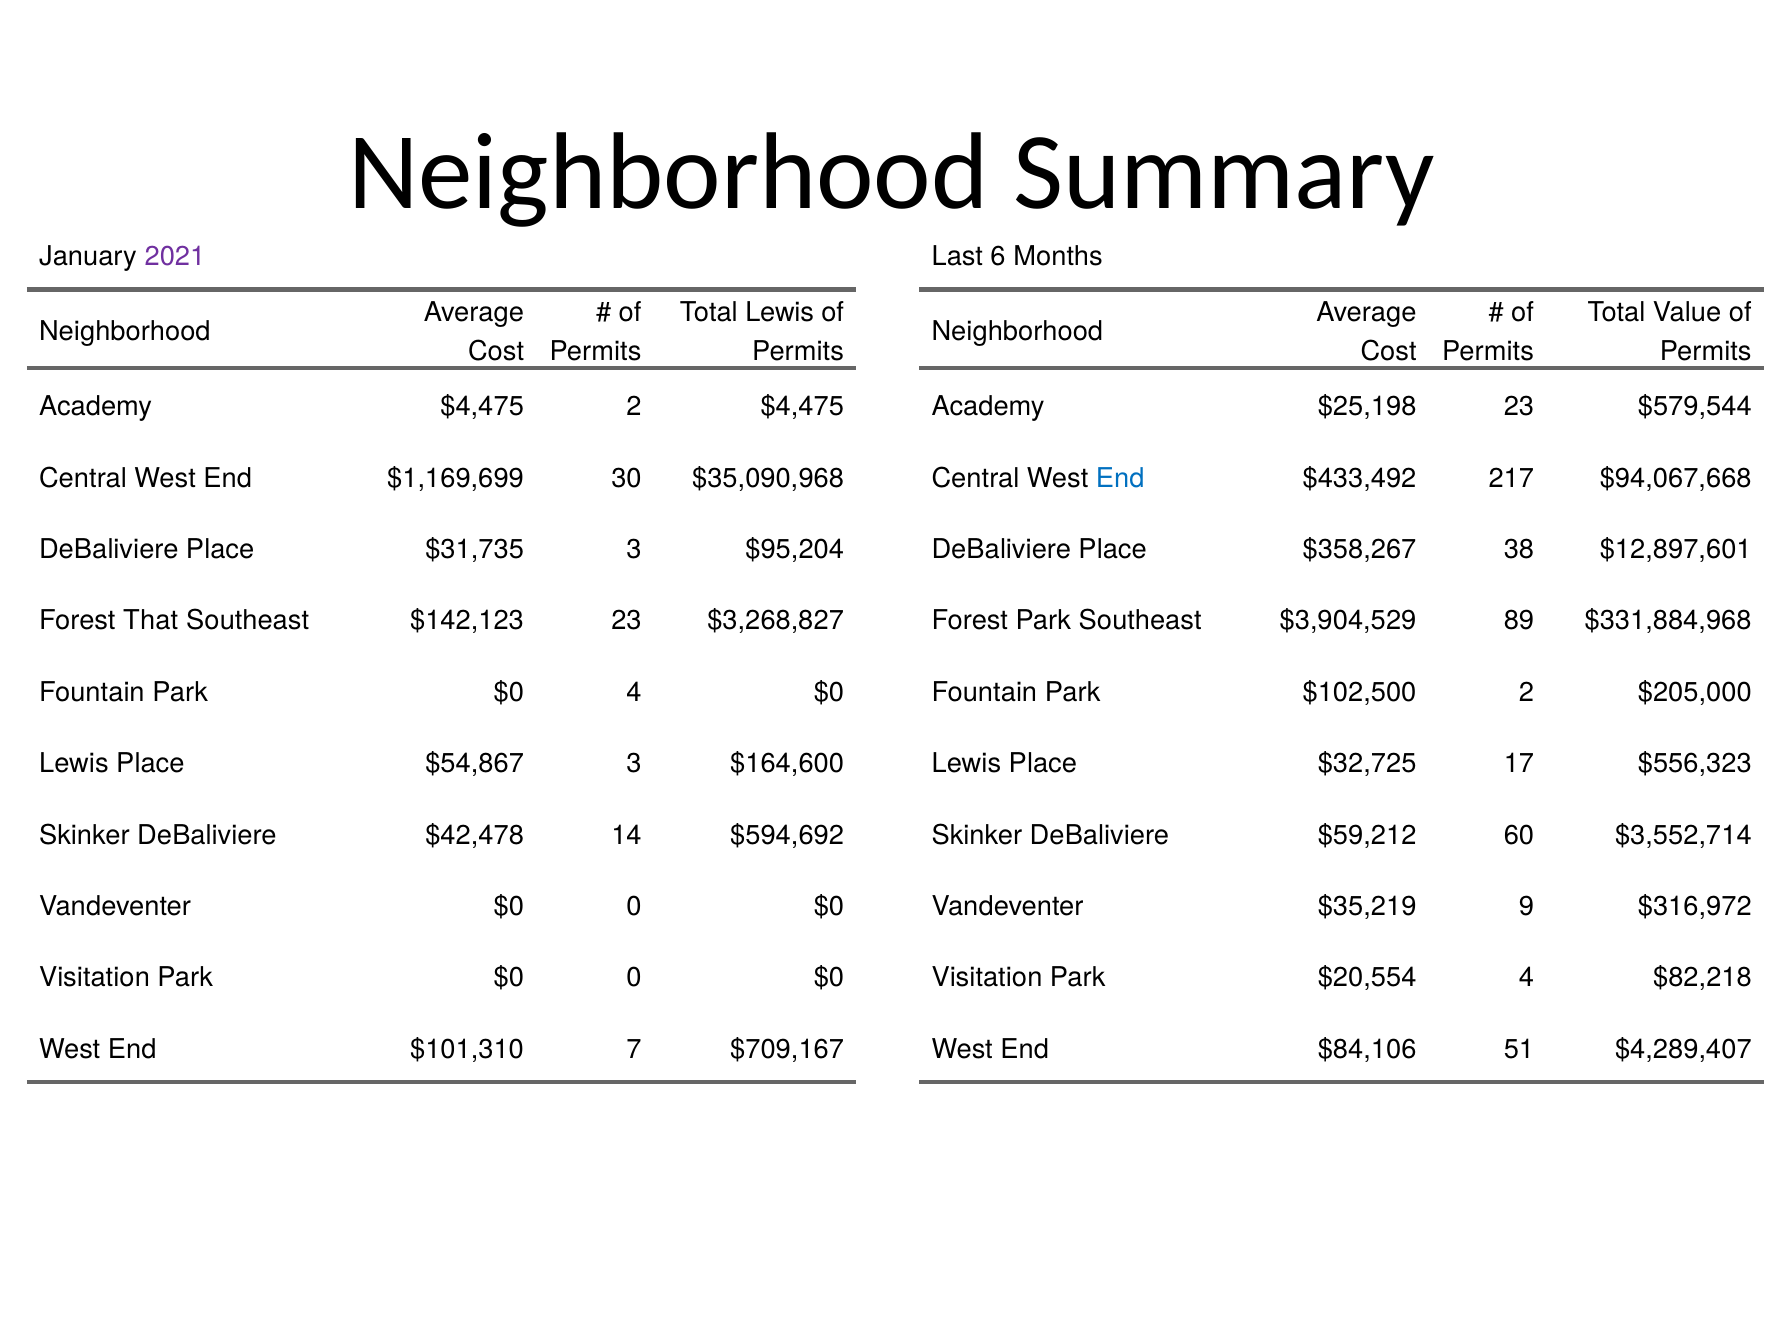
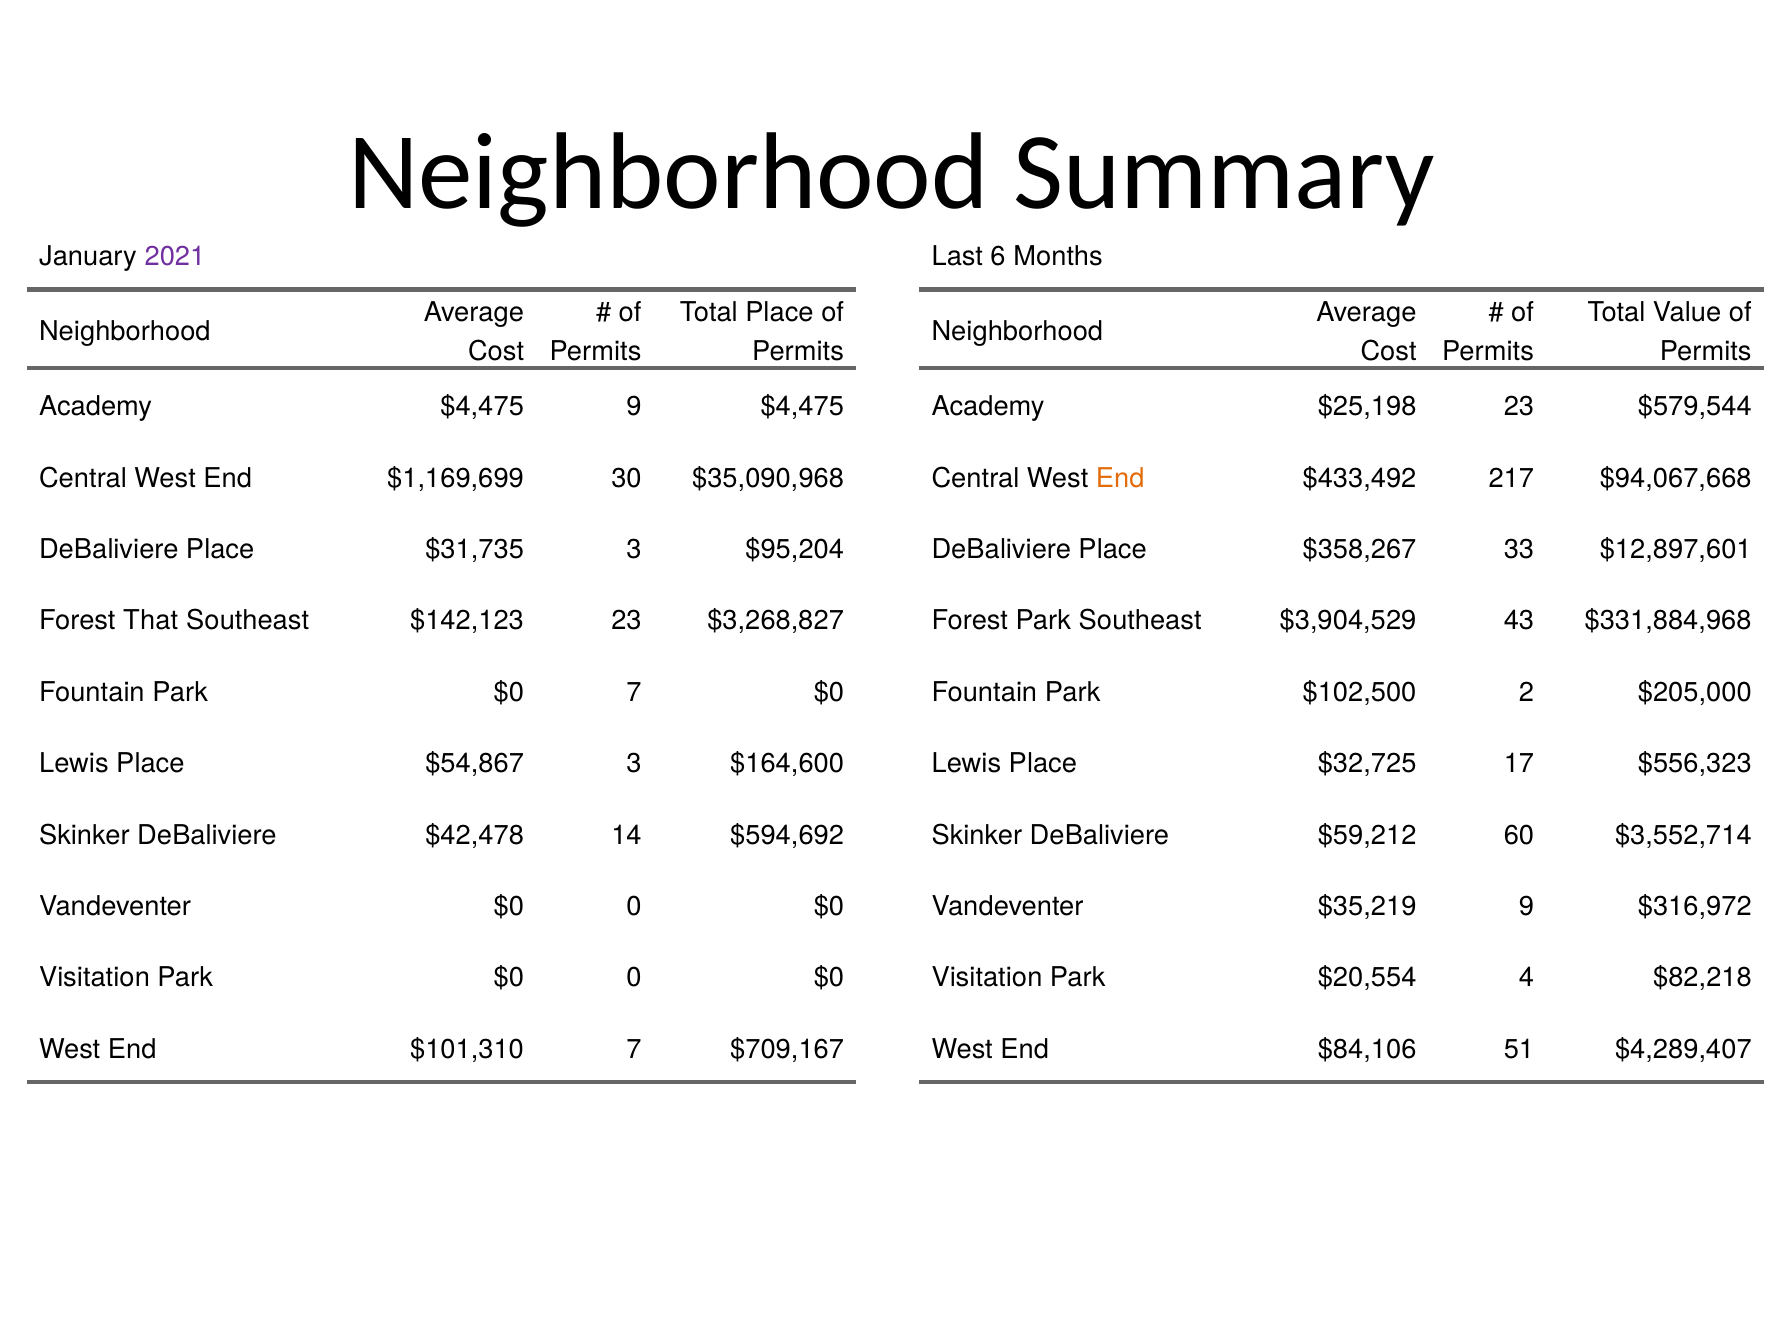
Total Lewis: Lewis -> Place
$4,475 2: 2 -> 9
End at (1120, 478) colour: blue -> orange
38: 38 -> 33
89: 89 -> 43
$0 4: 4 -> 7
